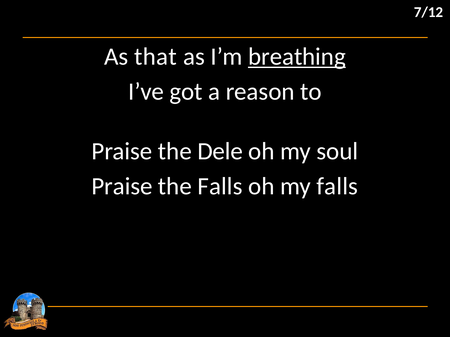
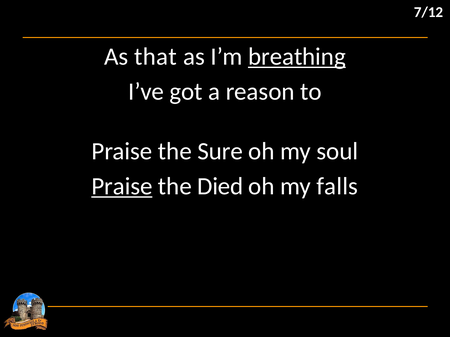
Dele: Dele -> Sure
Praise at (122, 187) underline: none -> present
the Falls: Falls -> Died
